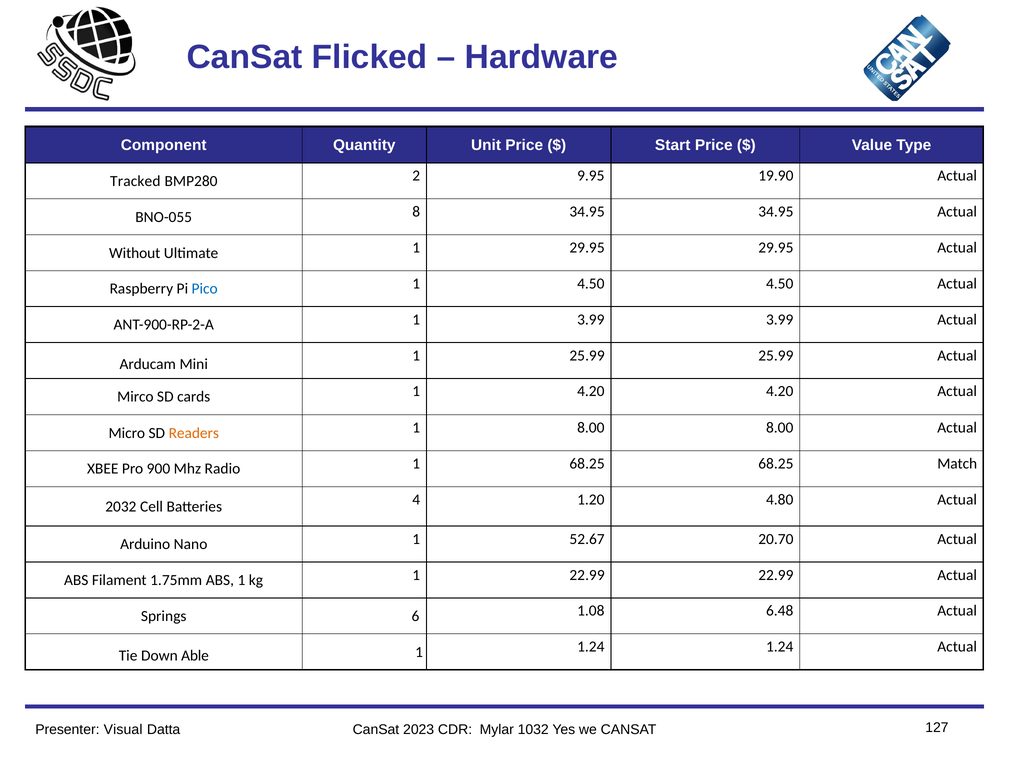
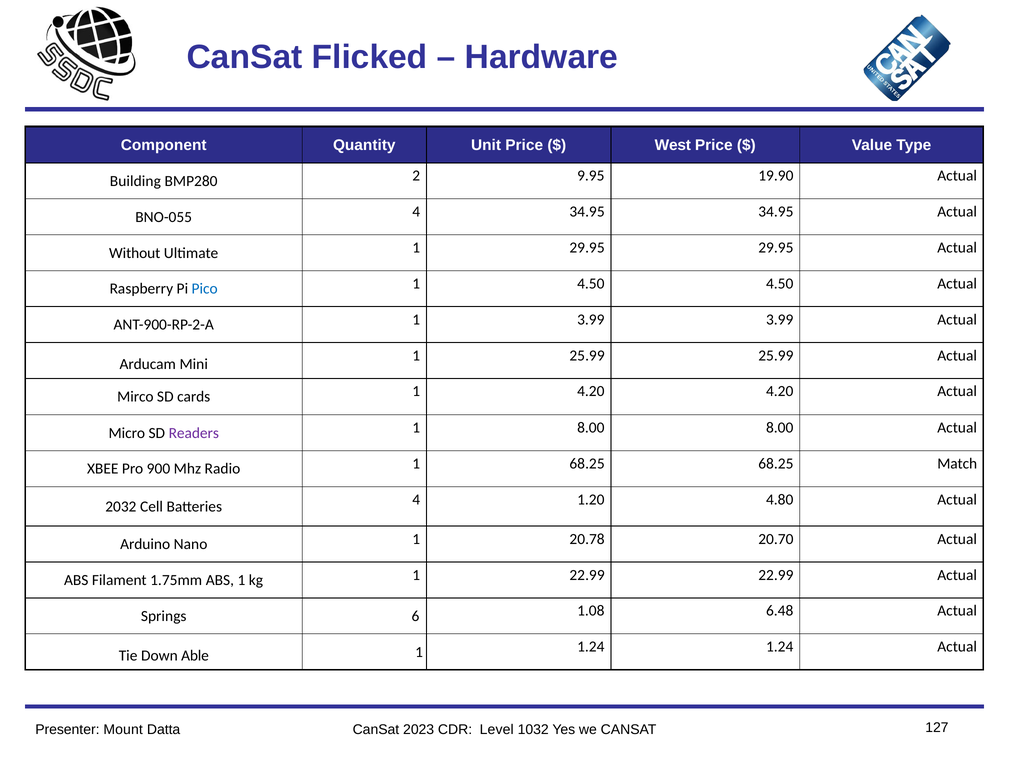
Start: Start -> West
Tracked: Tracked -> Building
BNO-055 8: 8 -> 4
Readers colour: orange -> purple
52.67: 52.67 -> 20.78
Visual: Visual -> Mount
Mylar: Mylar -> Level
